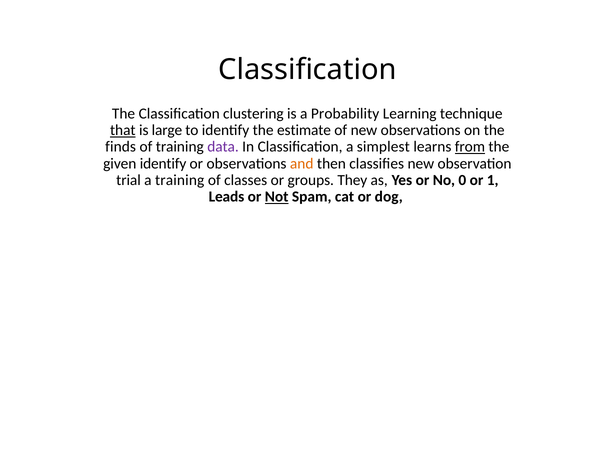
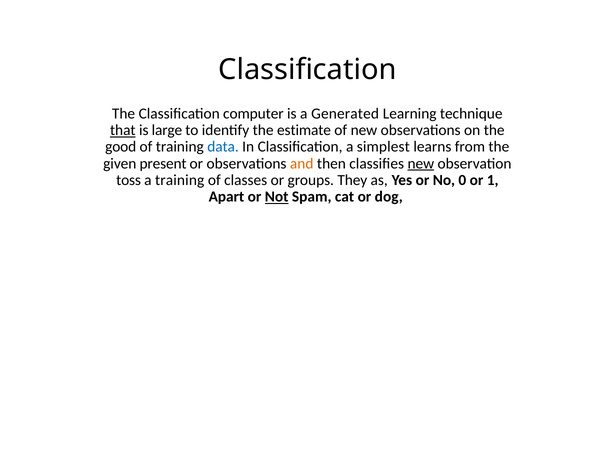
clustering: clustering -> computer
Probability: Probability -> Generated
finds: finds -> good
data colour: purple -> blue
from underline: present -> none
given identify: identify -> present
new at (421, 164) underline: none -> present
trial: trial -> toss
Leads: Leads -> Apart
